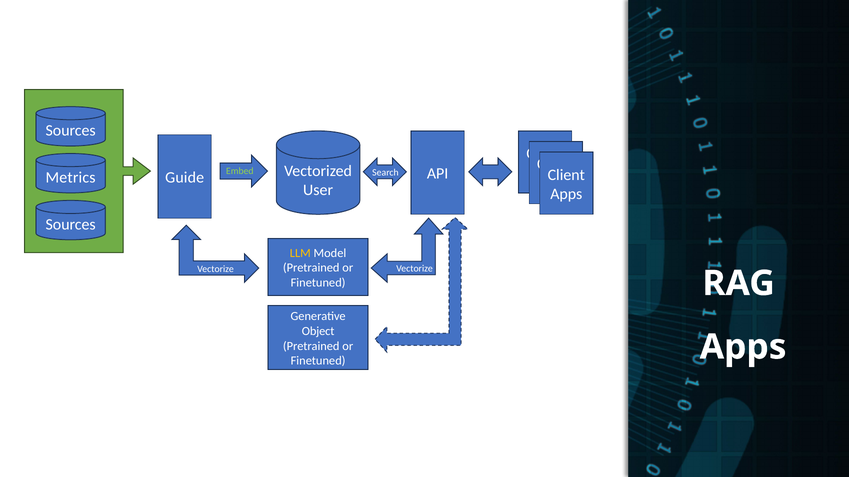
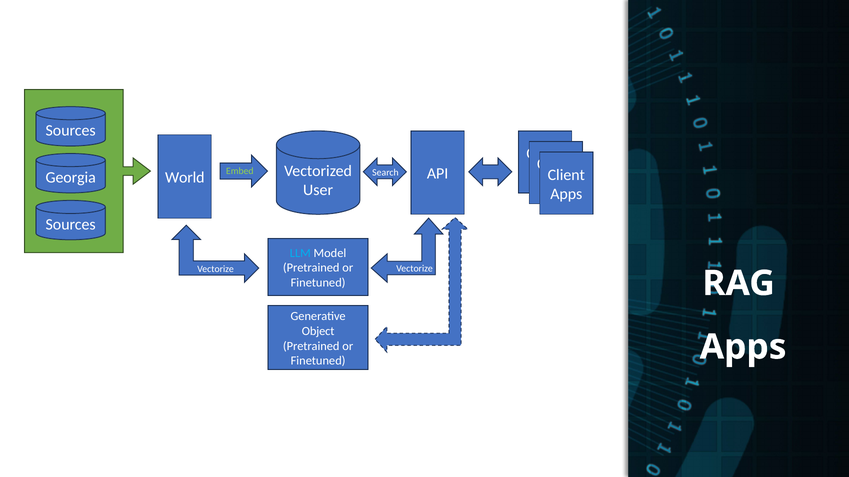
Metrics: Metrics -> Georgia
Guide: Guide -> World
LLM colour: yellow -> light blue
